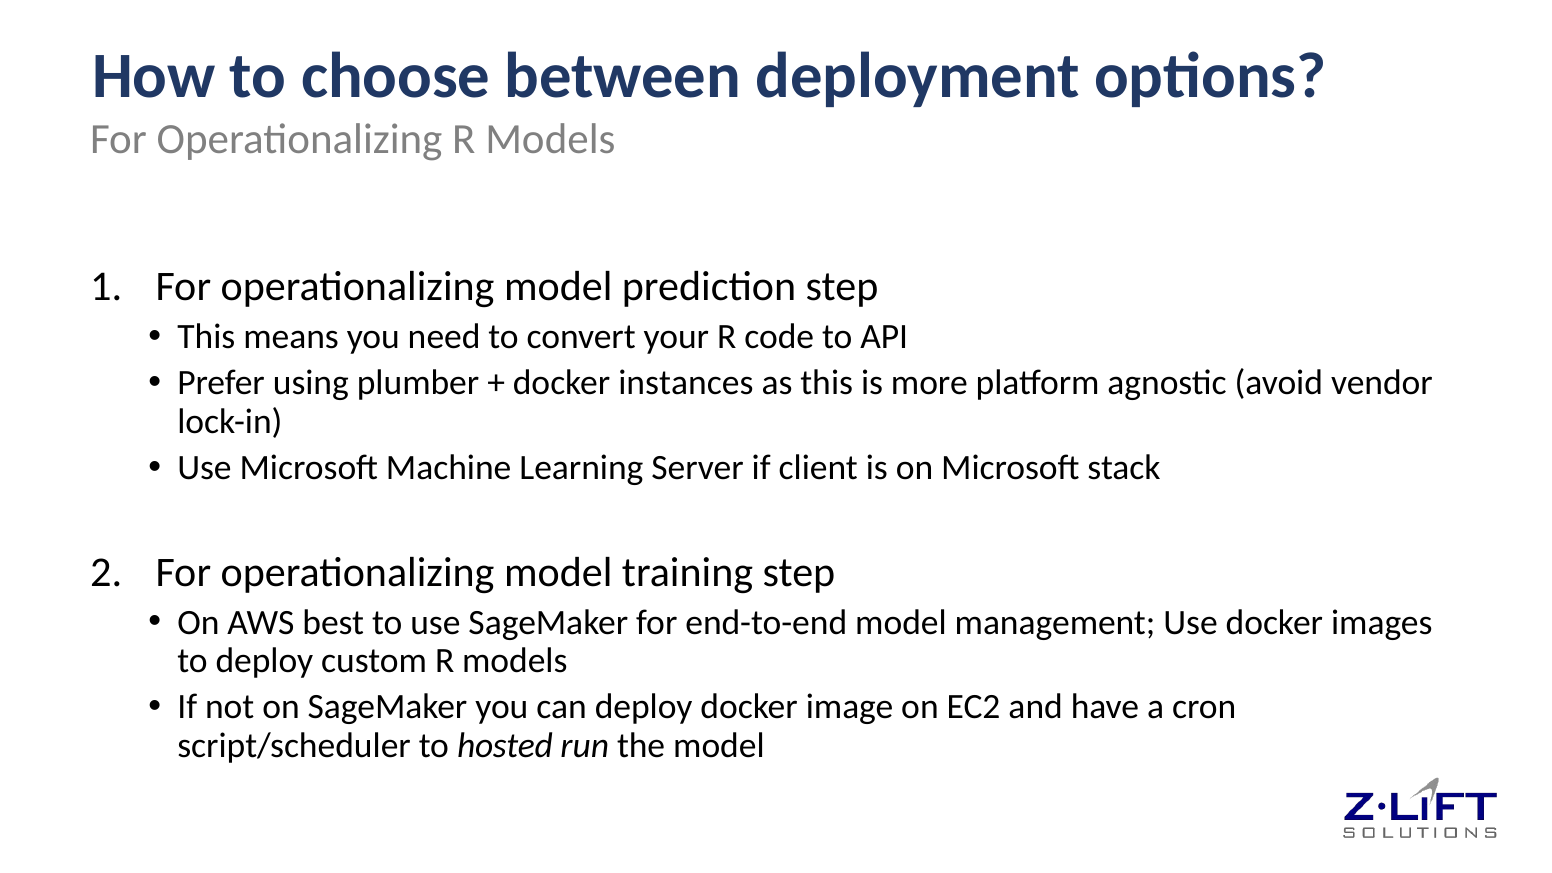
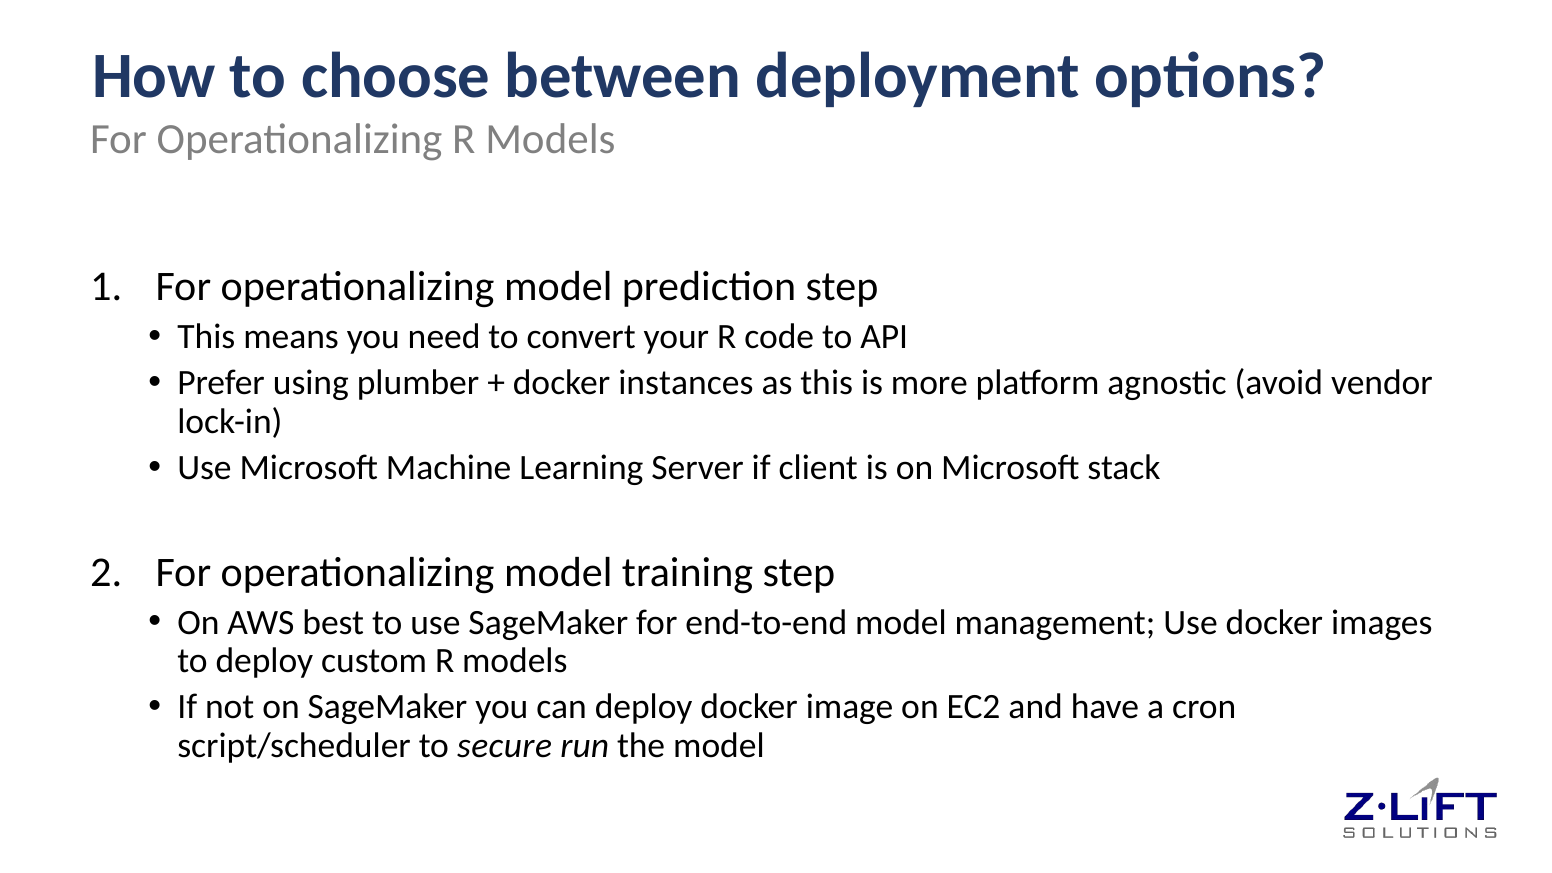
hosted: hosted -> secure
